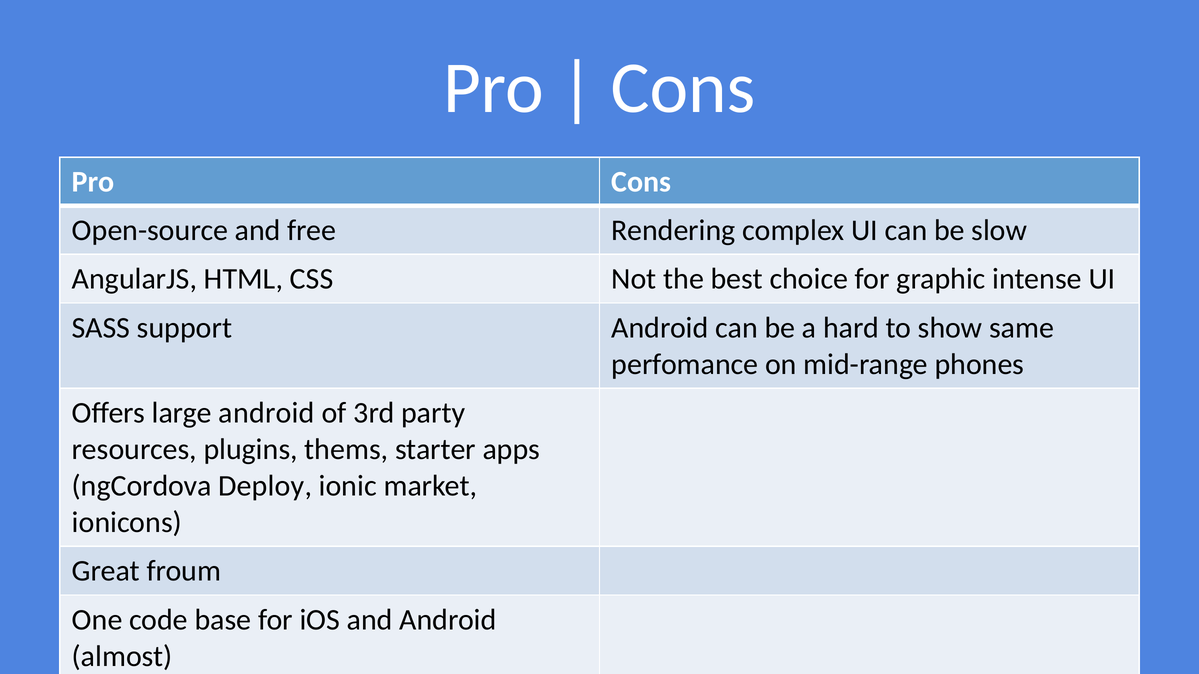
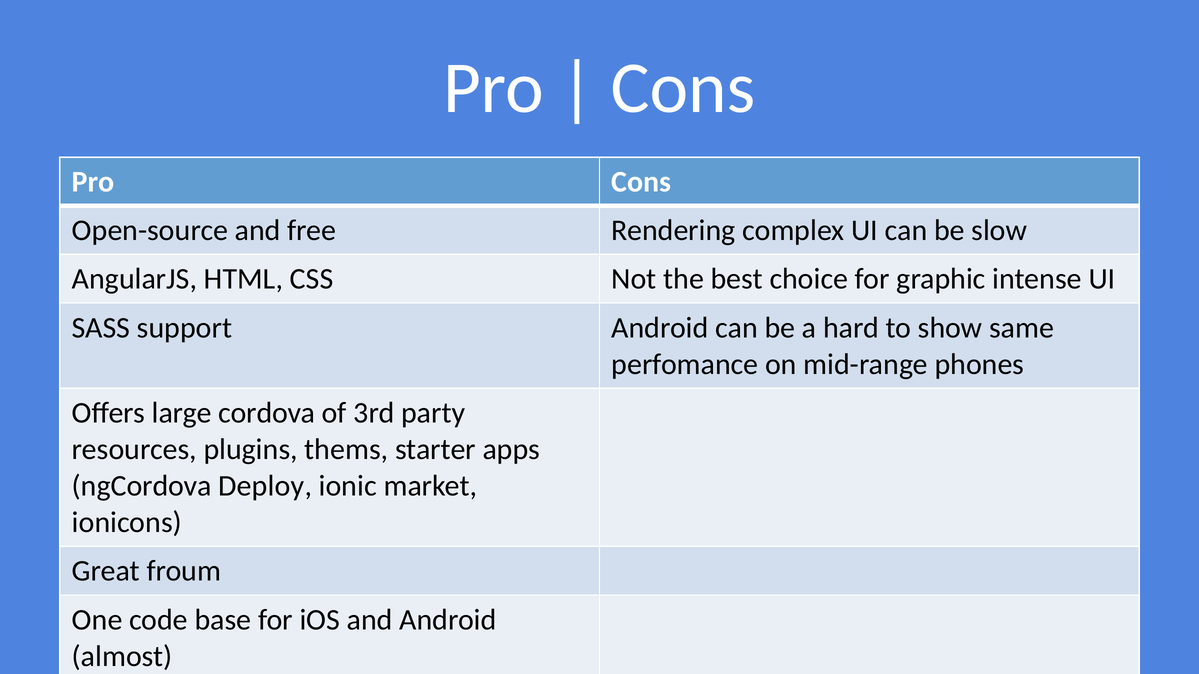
large android: android -> cordova
